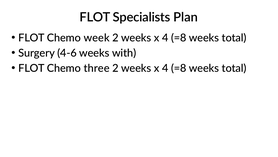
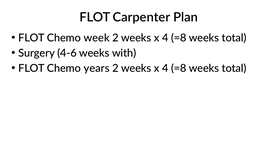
Specialists: Specialists -> Carpenter
three: three -> years
